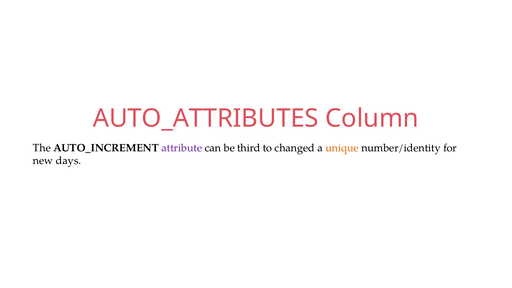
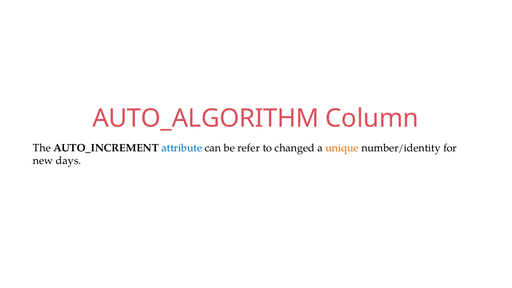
AUTO_ATTRIBUTES: AUTO_ATTRIBUTES -> AUTO_ALGORITHM
attribute colour: purple -> blue
third: third -> refer
